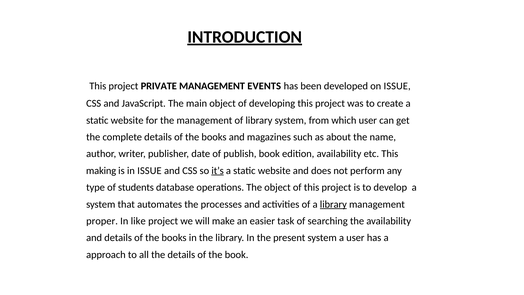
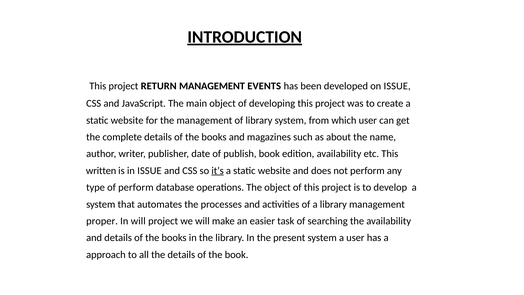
PRIVATE: PRIVATE -> RETURN
making: making -> written
of students: students -> perform
library at (333, 204) underline: present -> none
In like: like -> will
